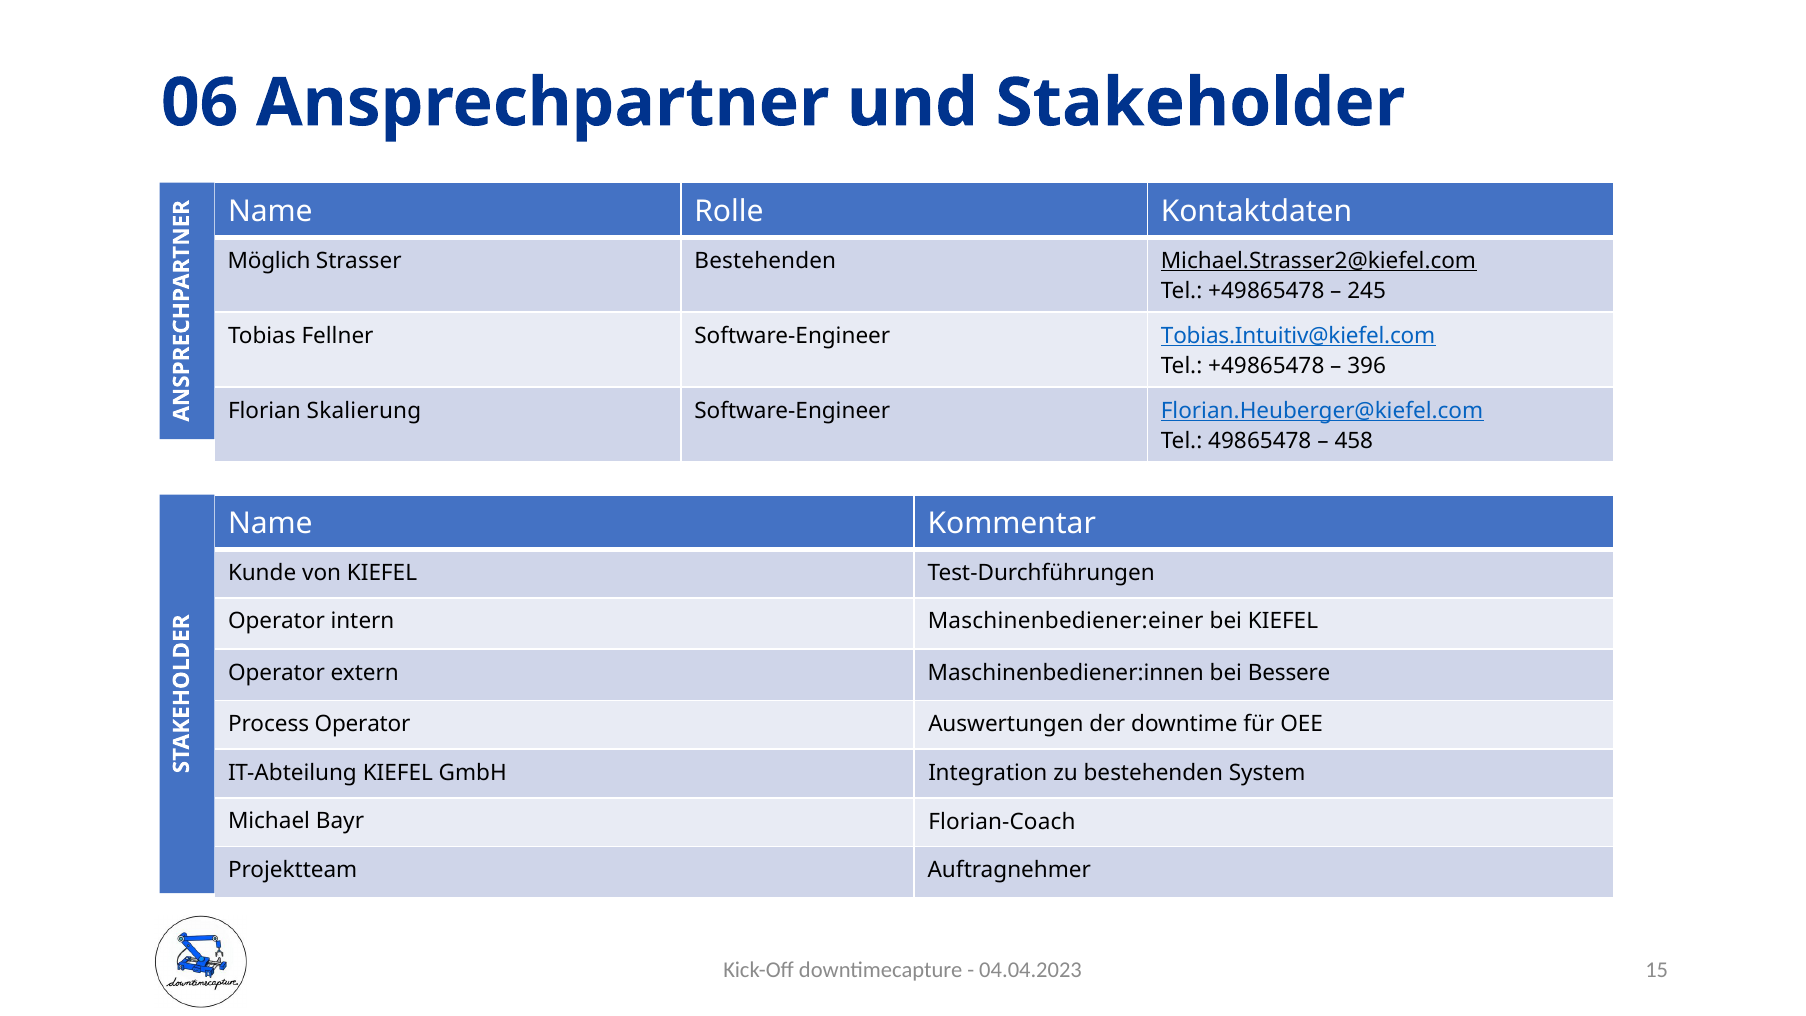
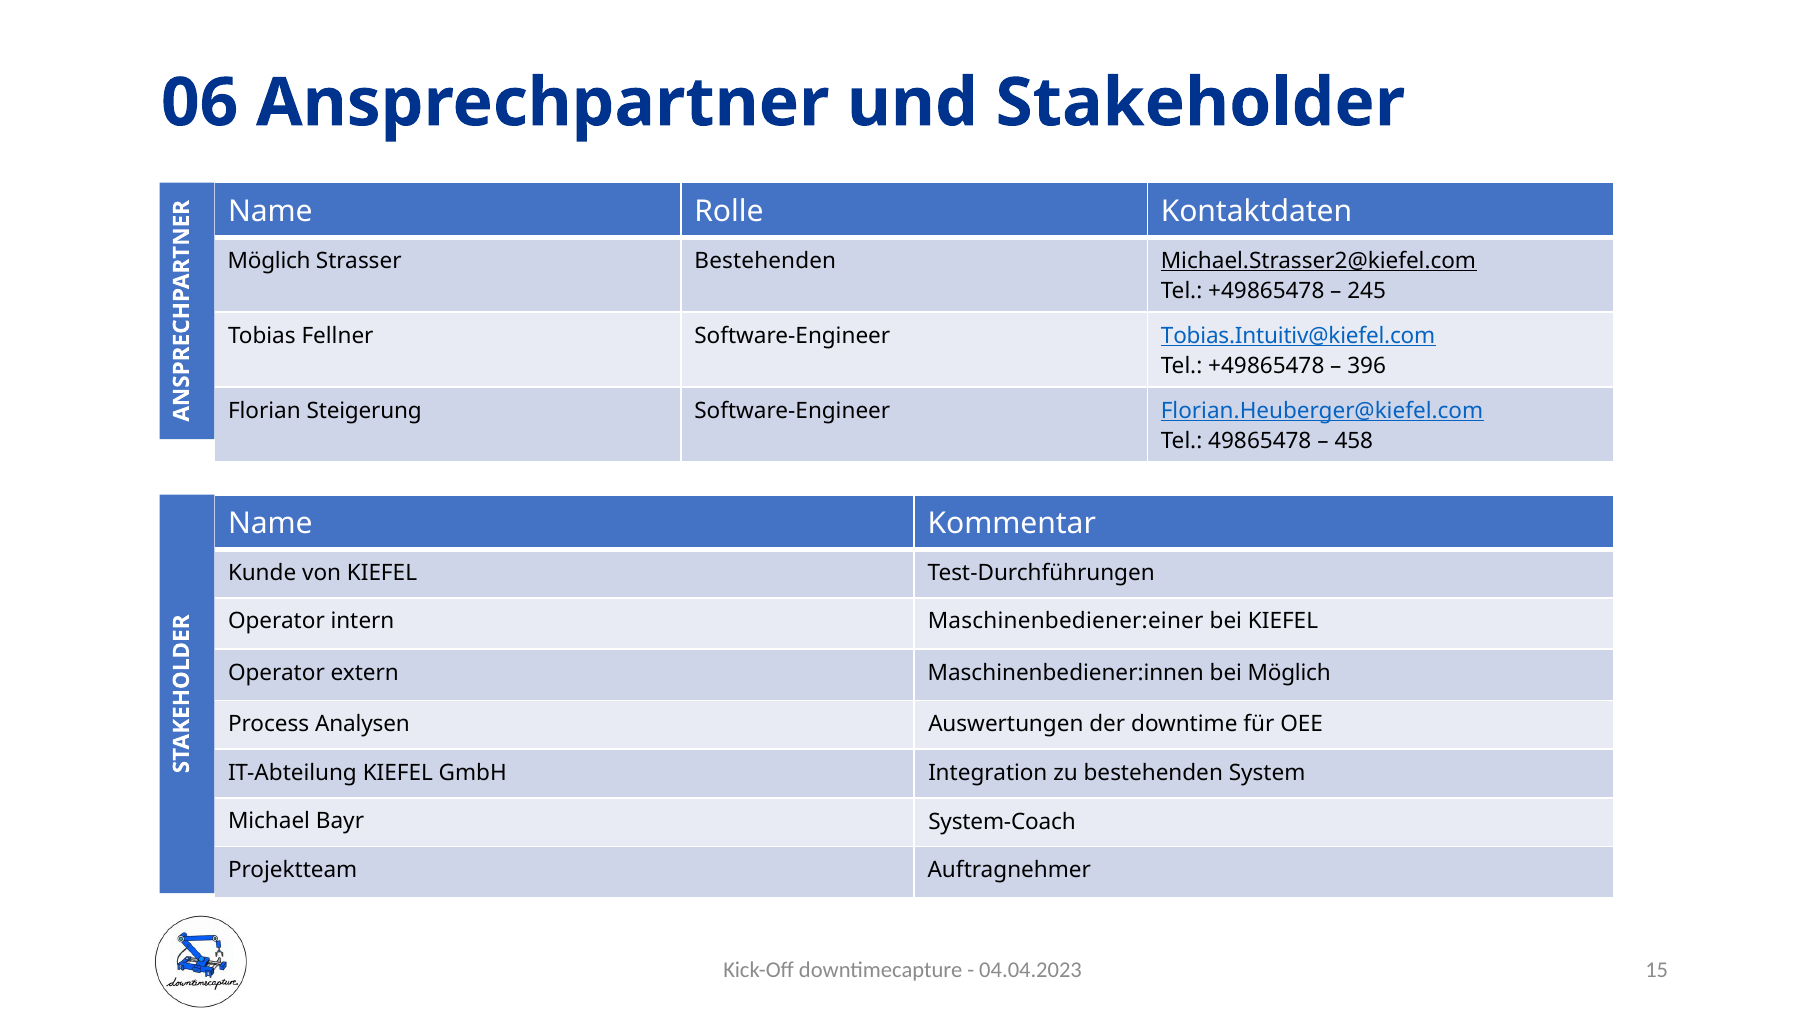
Skalierung: Skalierung -> Steigerung
bei Bessere: Bessere -> Möglich
Process Operator: Operator -> Analysen
Florian-Coach: Florian-Coach -> System-Coach
